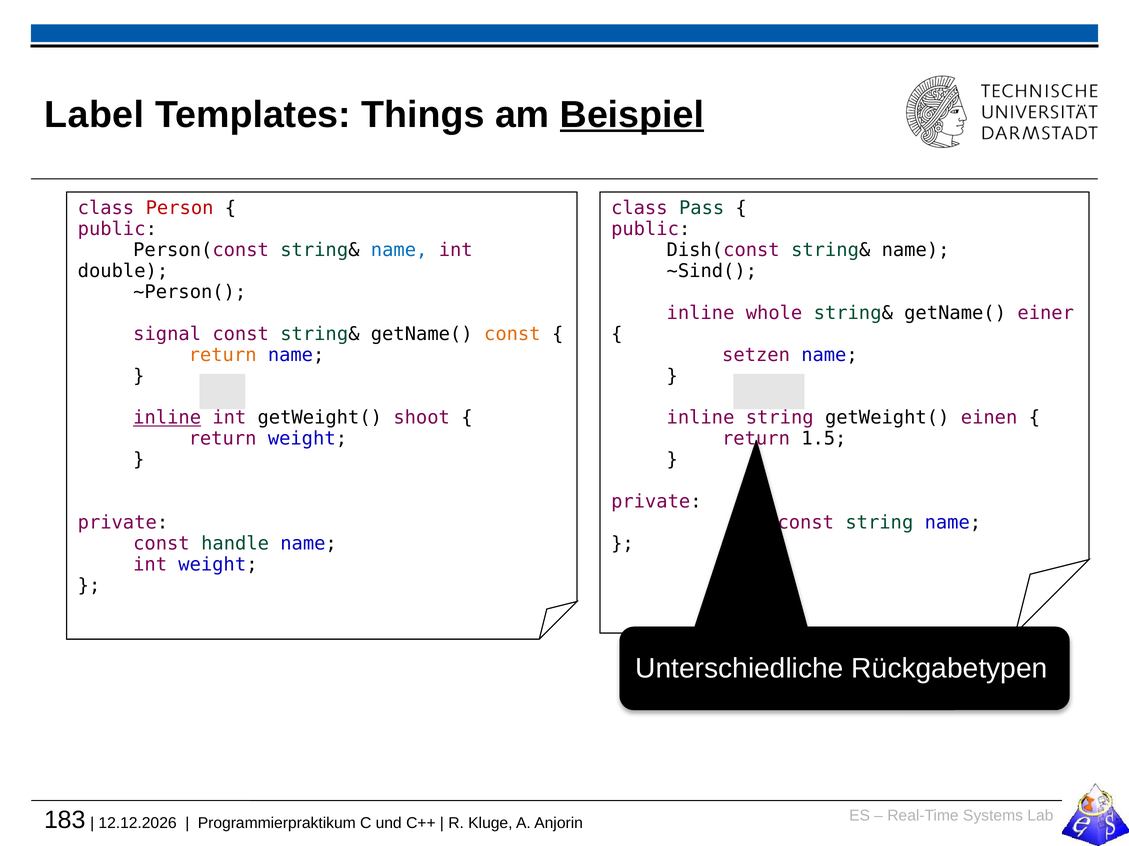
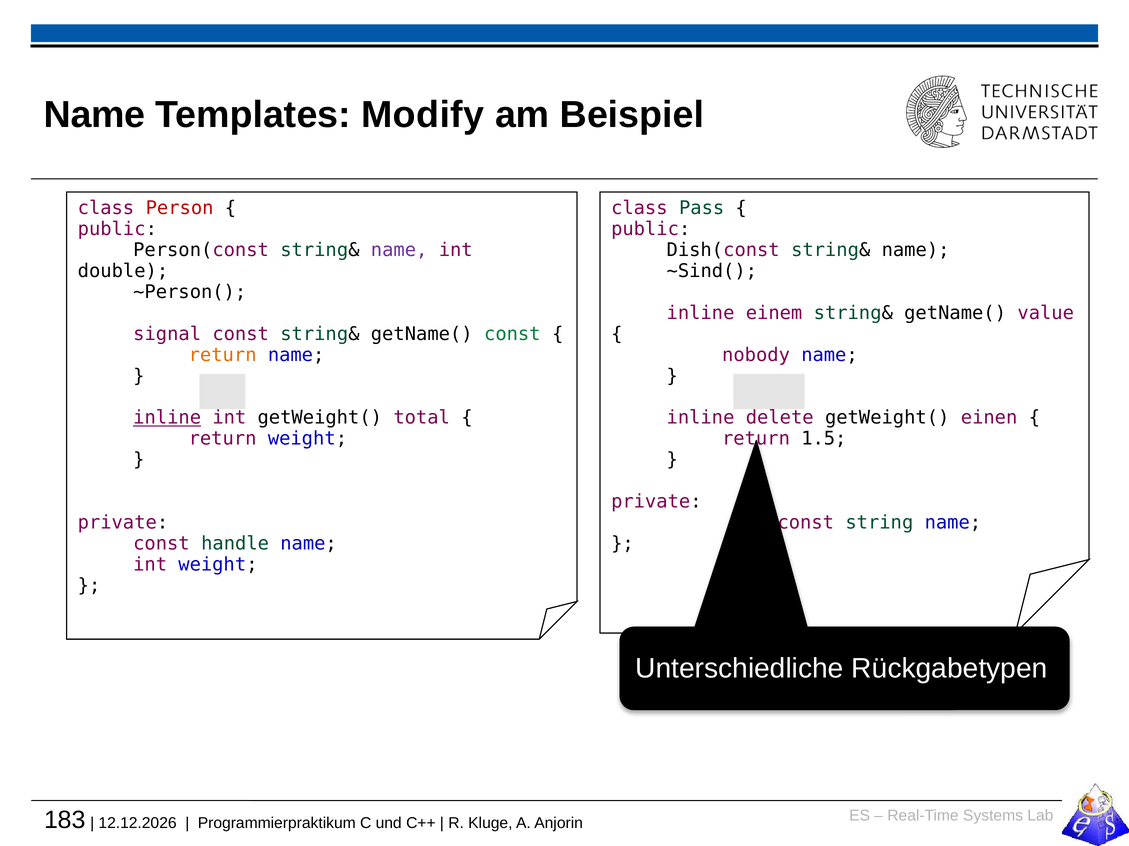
Label at (94, 115): Label -> Name
Things: Things -> Modify
Beispiel underline: present -> none
name at (399, 250) colour: blue -> purple
whole: whole -> einem
einer: einer -> value
const at (512, 334) colour: orange -> green
setzen: setzen -> nobody
shoot: shoot -> total
inline string: string -> delete
